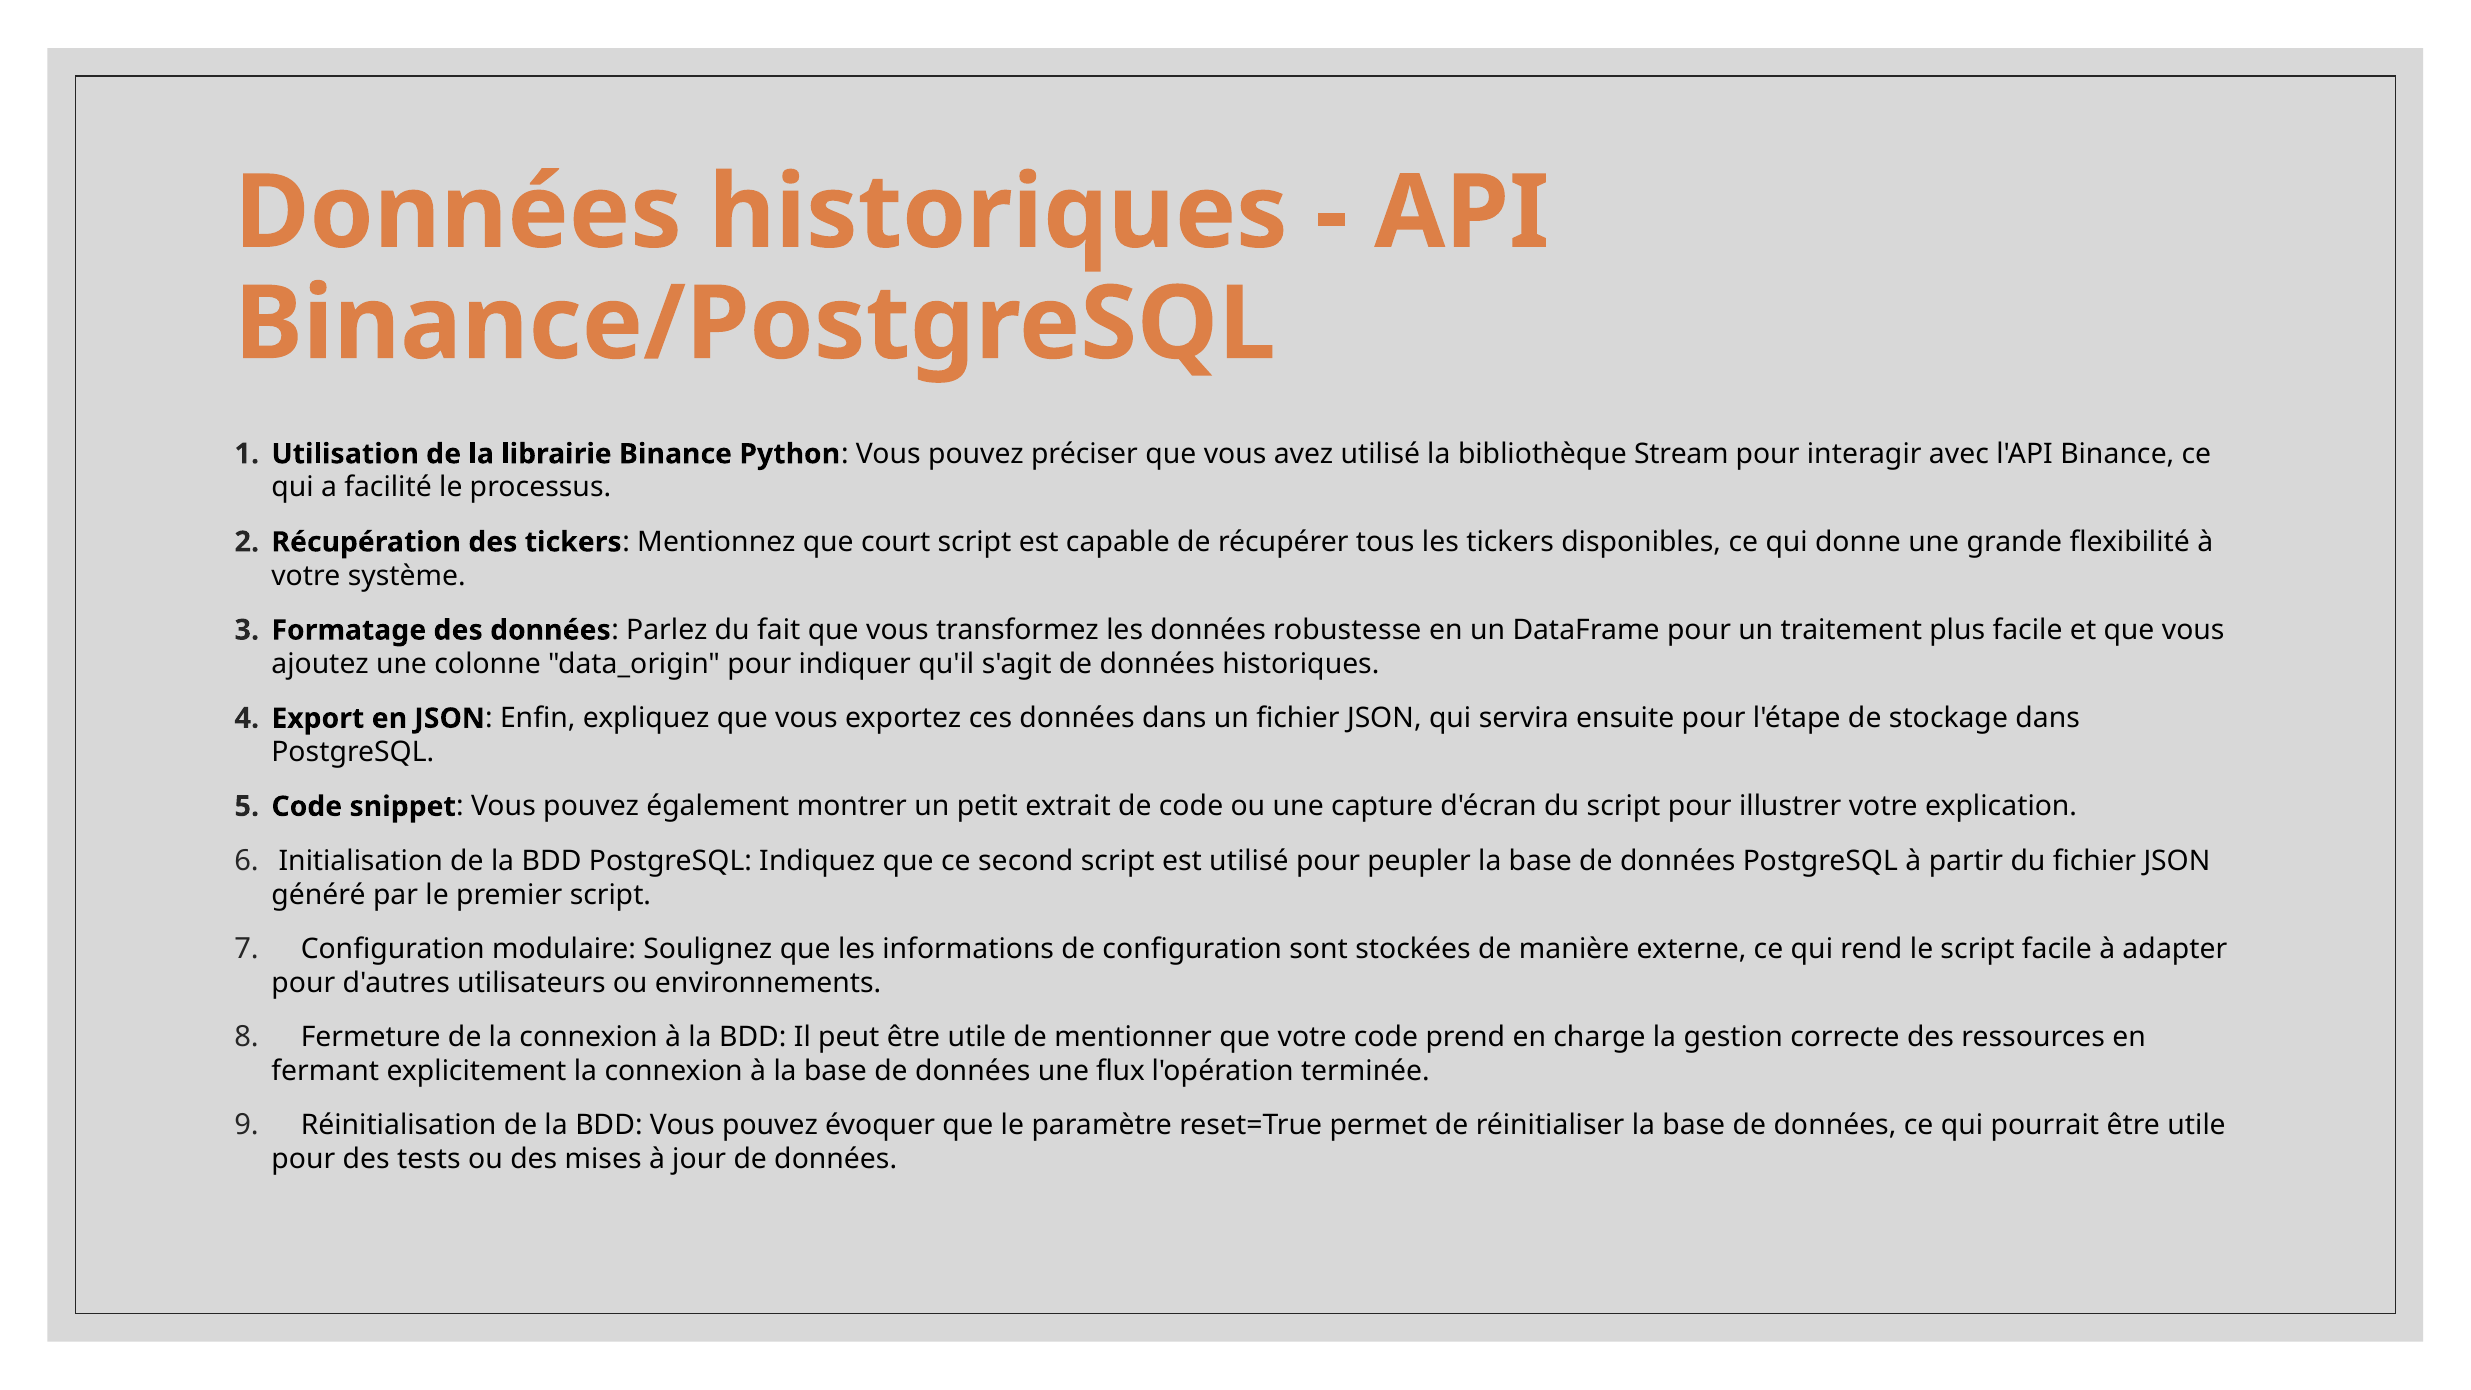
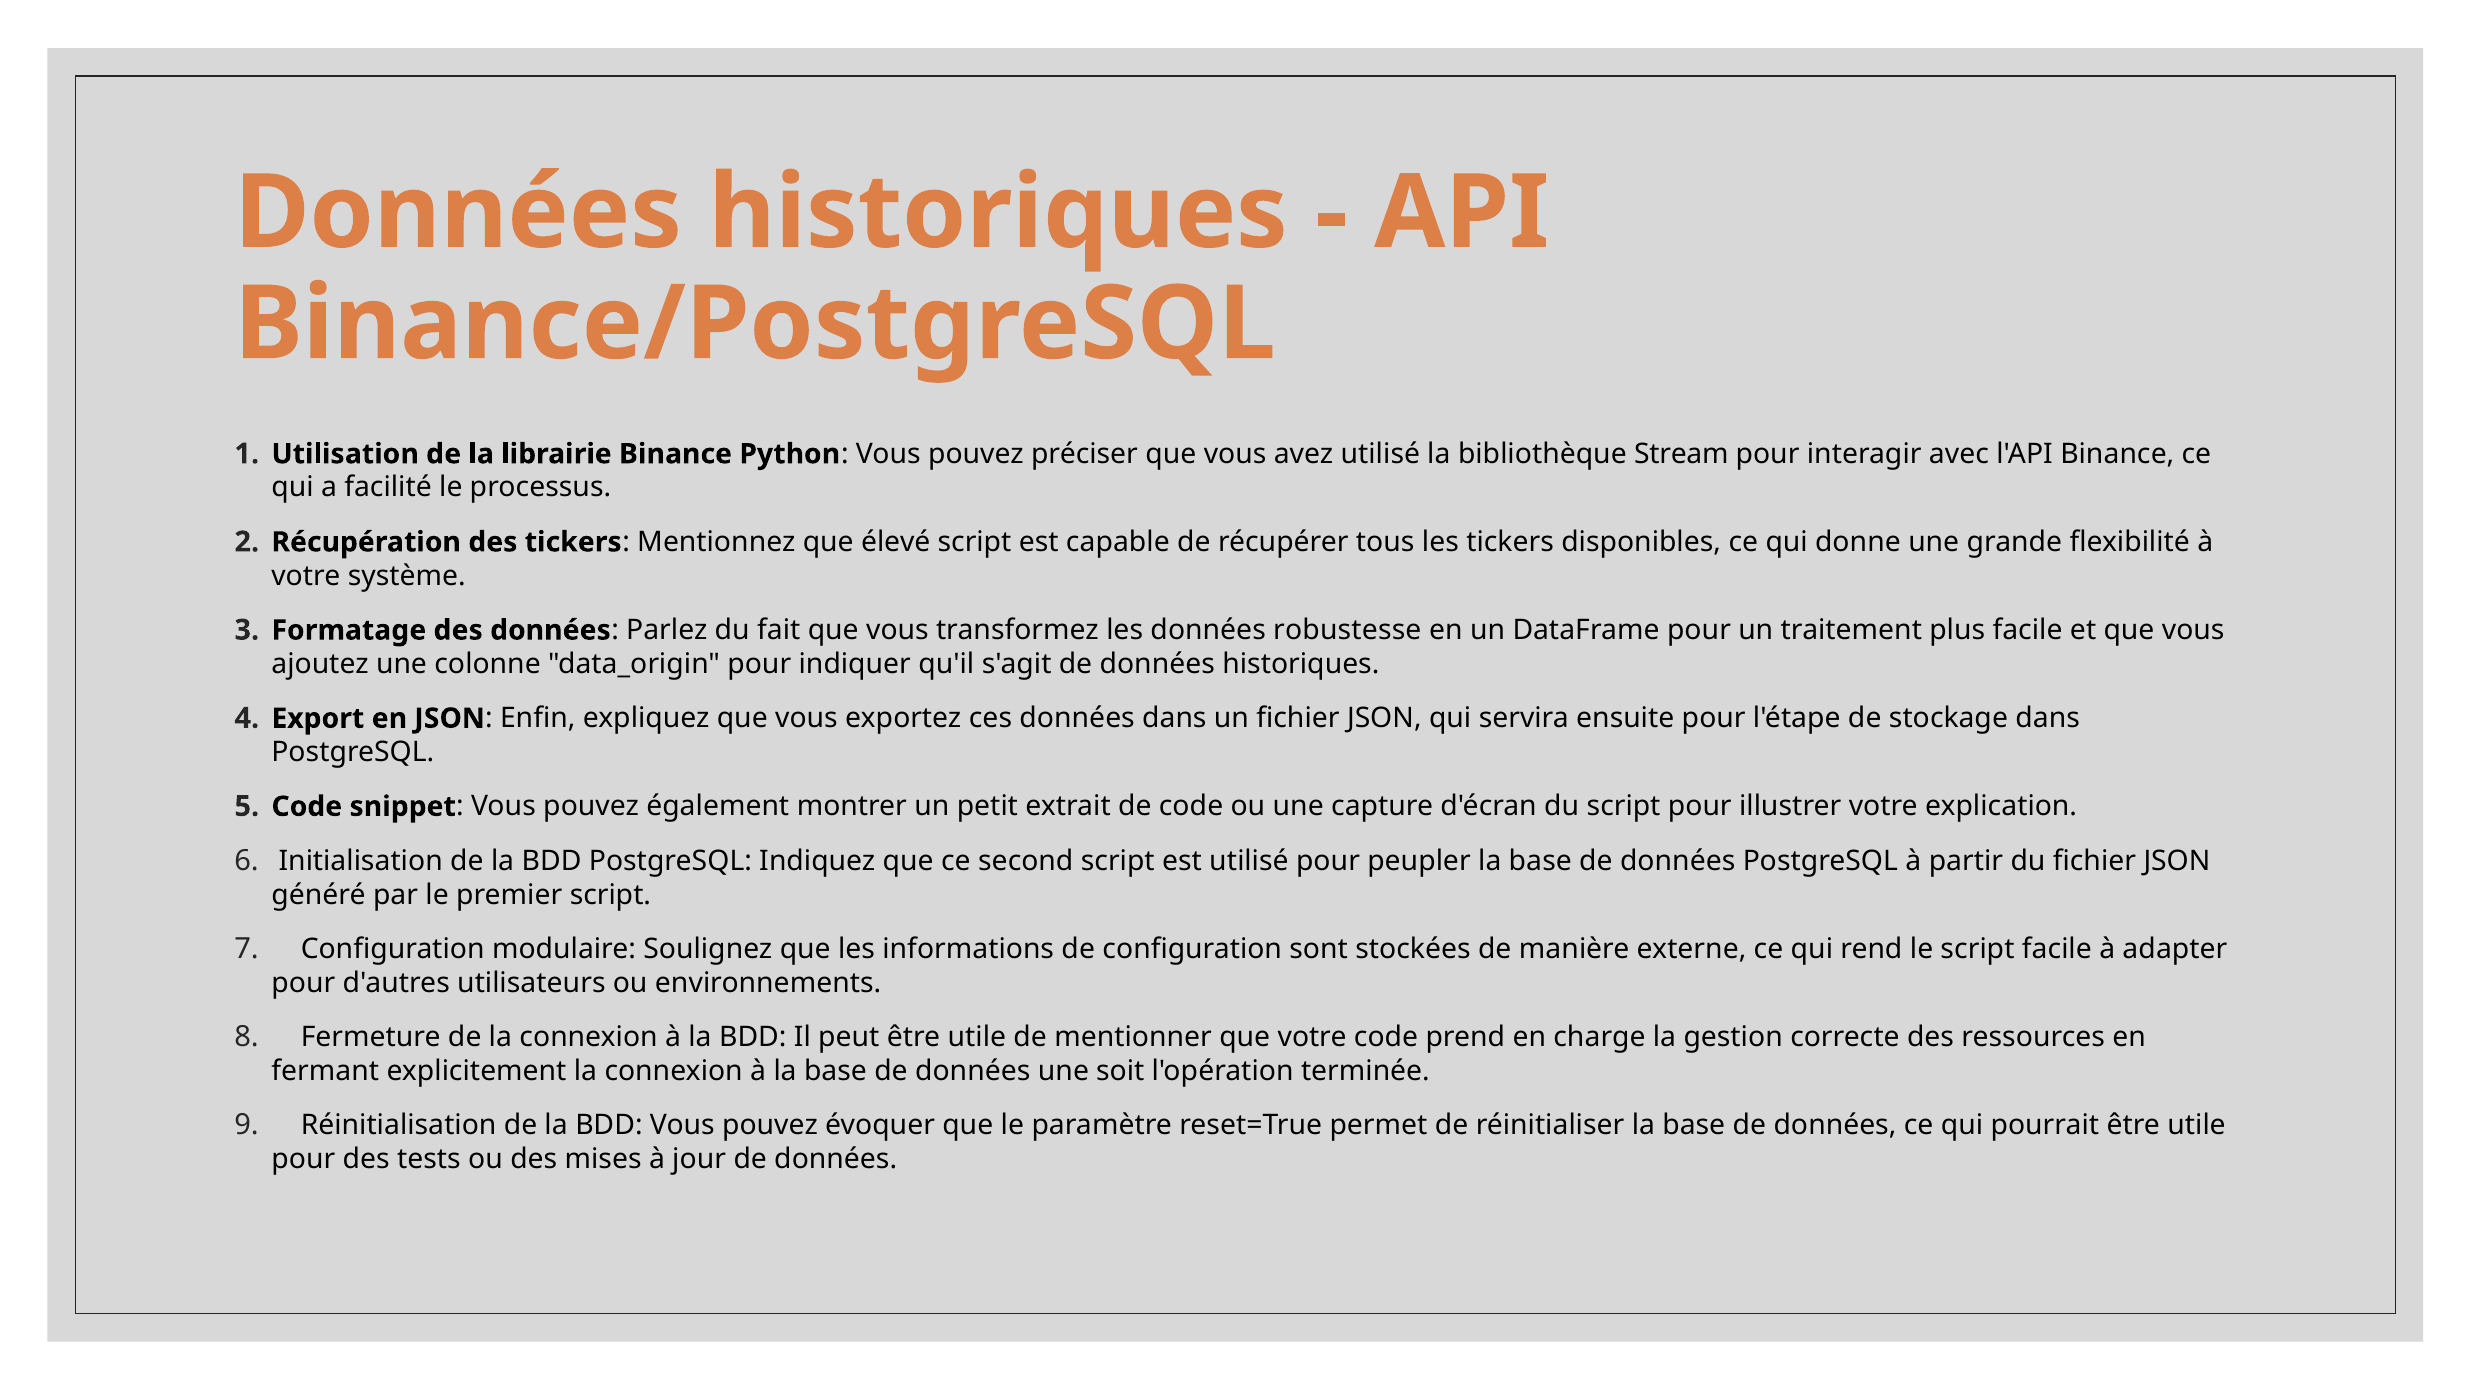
court: court -> élevé
flux: flux -> soit
